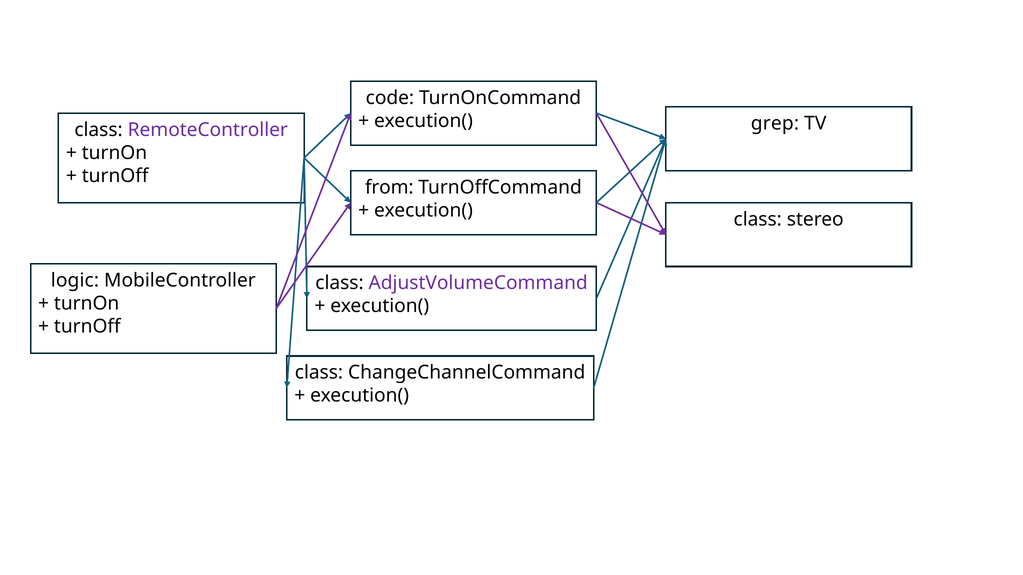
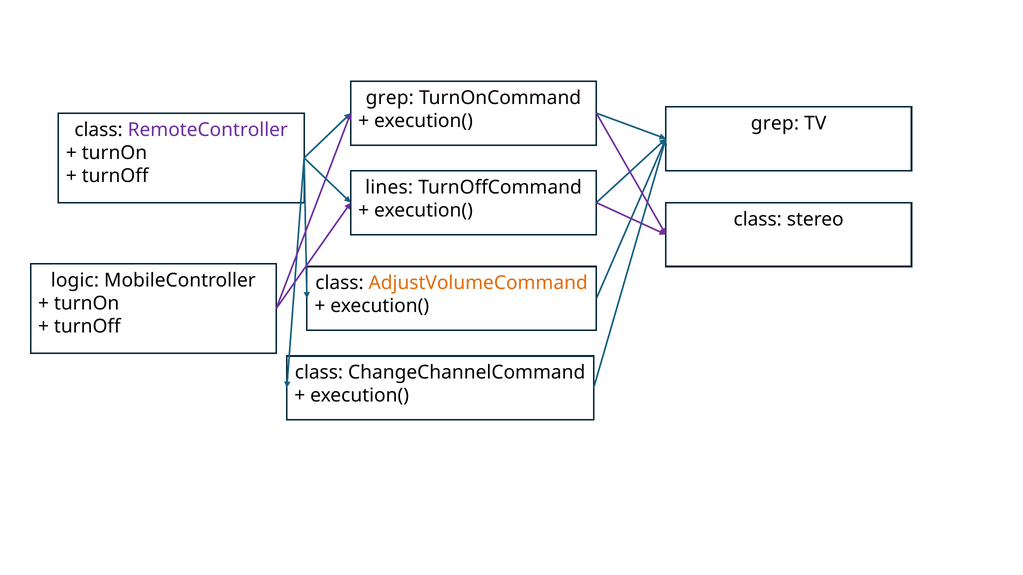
code at (390, 98): code -> grep
from: from -> lines
AdjustVolumeCommand colour: purple -> orange
